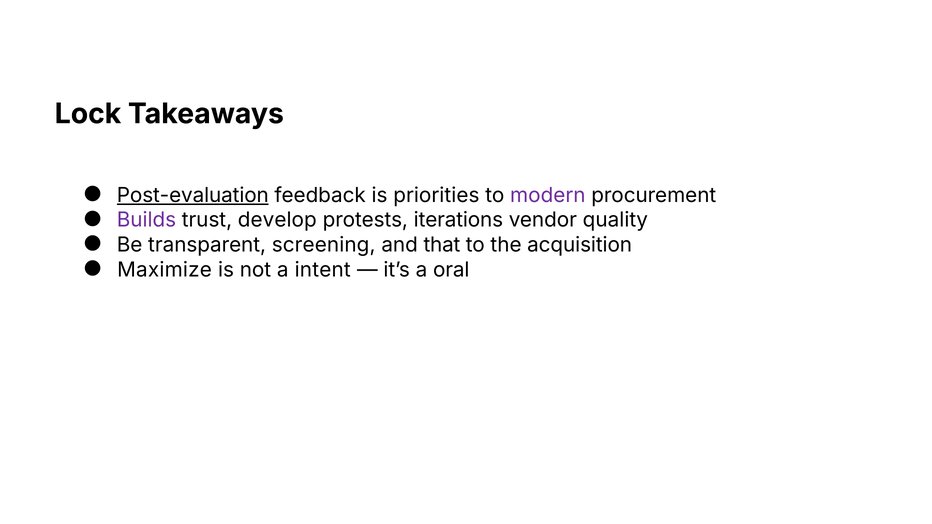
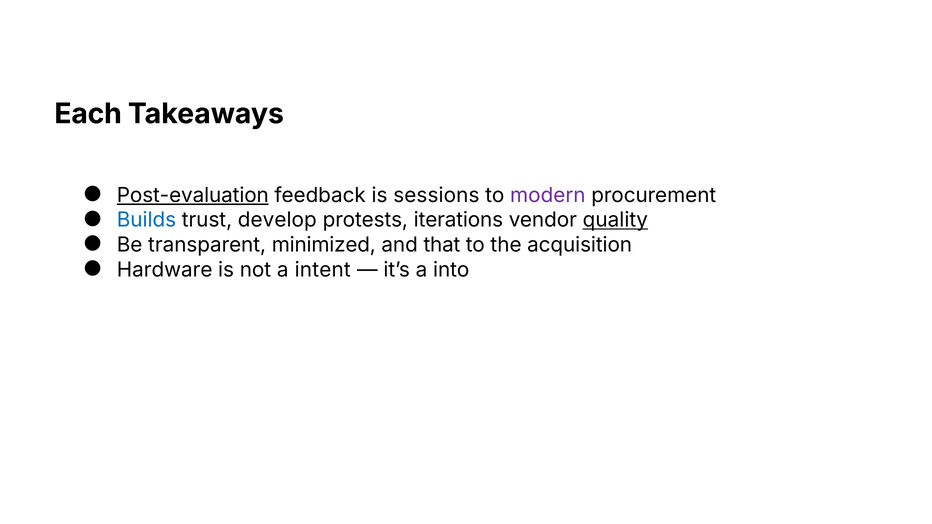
Lock: Lock -> Each
priorities: priorities -> sessions
Builds colour: purple -> blue
quality underline: none -> present
screening: screening -> minimized
Maximize: Maximize -> Hardware
oral: oral -> into
